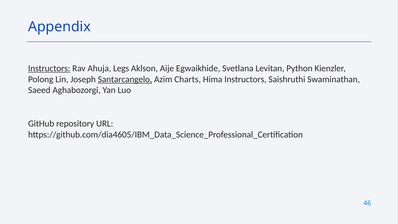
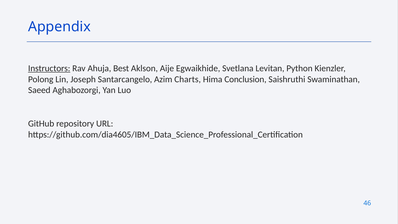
Legs: Legs -> Best
Santarcangelo underline: present -> none
Hima Instructors: Instructors -> Conclusion
